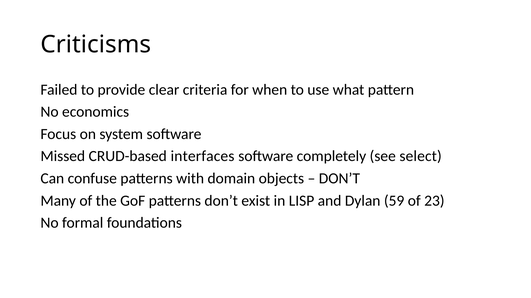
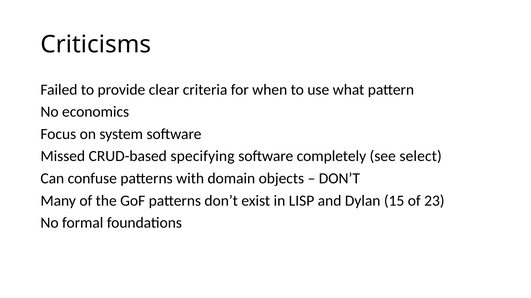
interfaces: interfaces -> specifying
59: 59 -> 15
